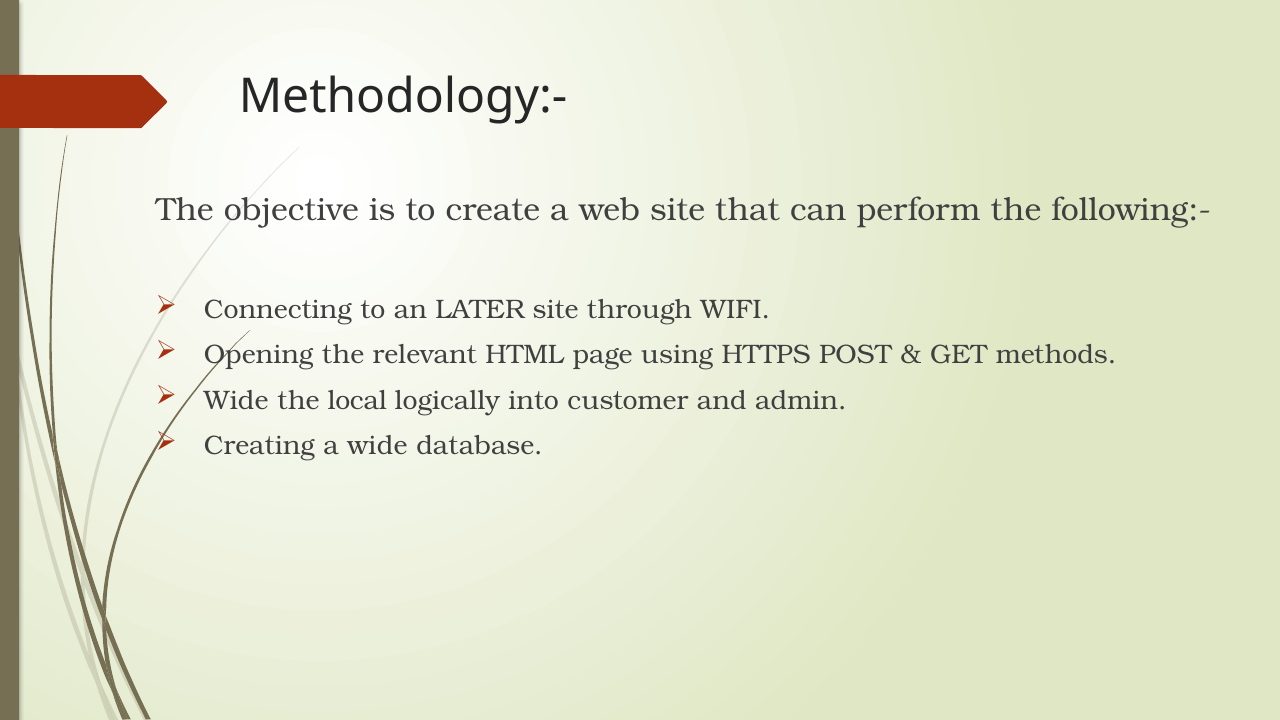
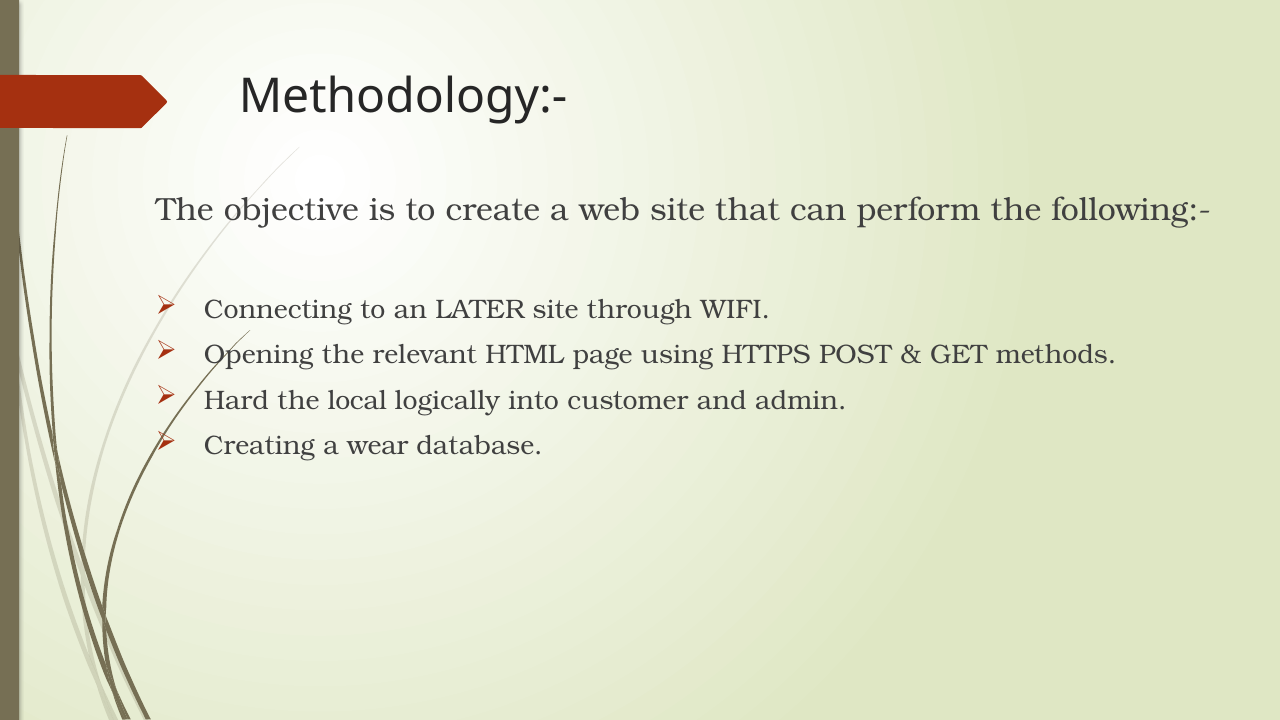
Wide at (236, 400): Wide -> Hard
a wide: wide -> wear
